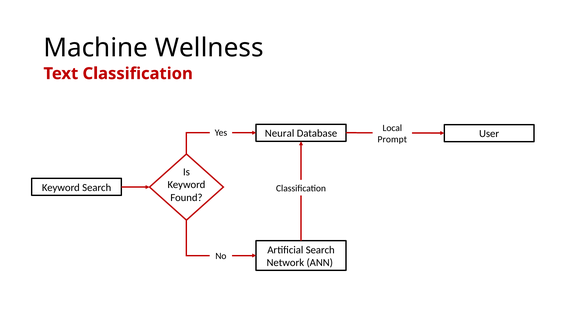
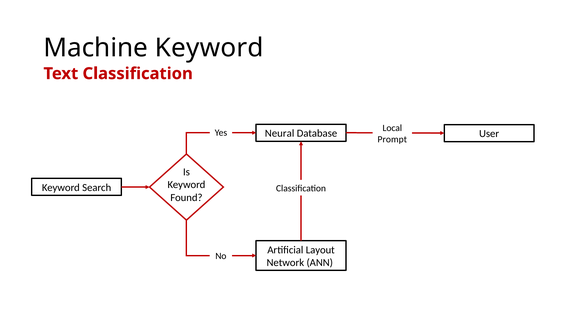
Machine Wellness: Wellness -> Keyword
Artificial Search: Search -> Layout
